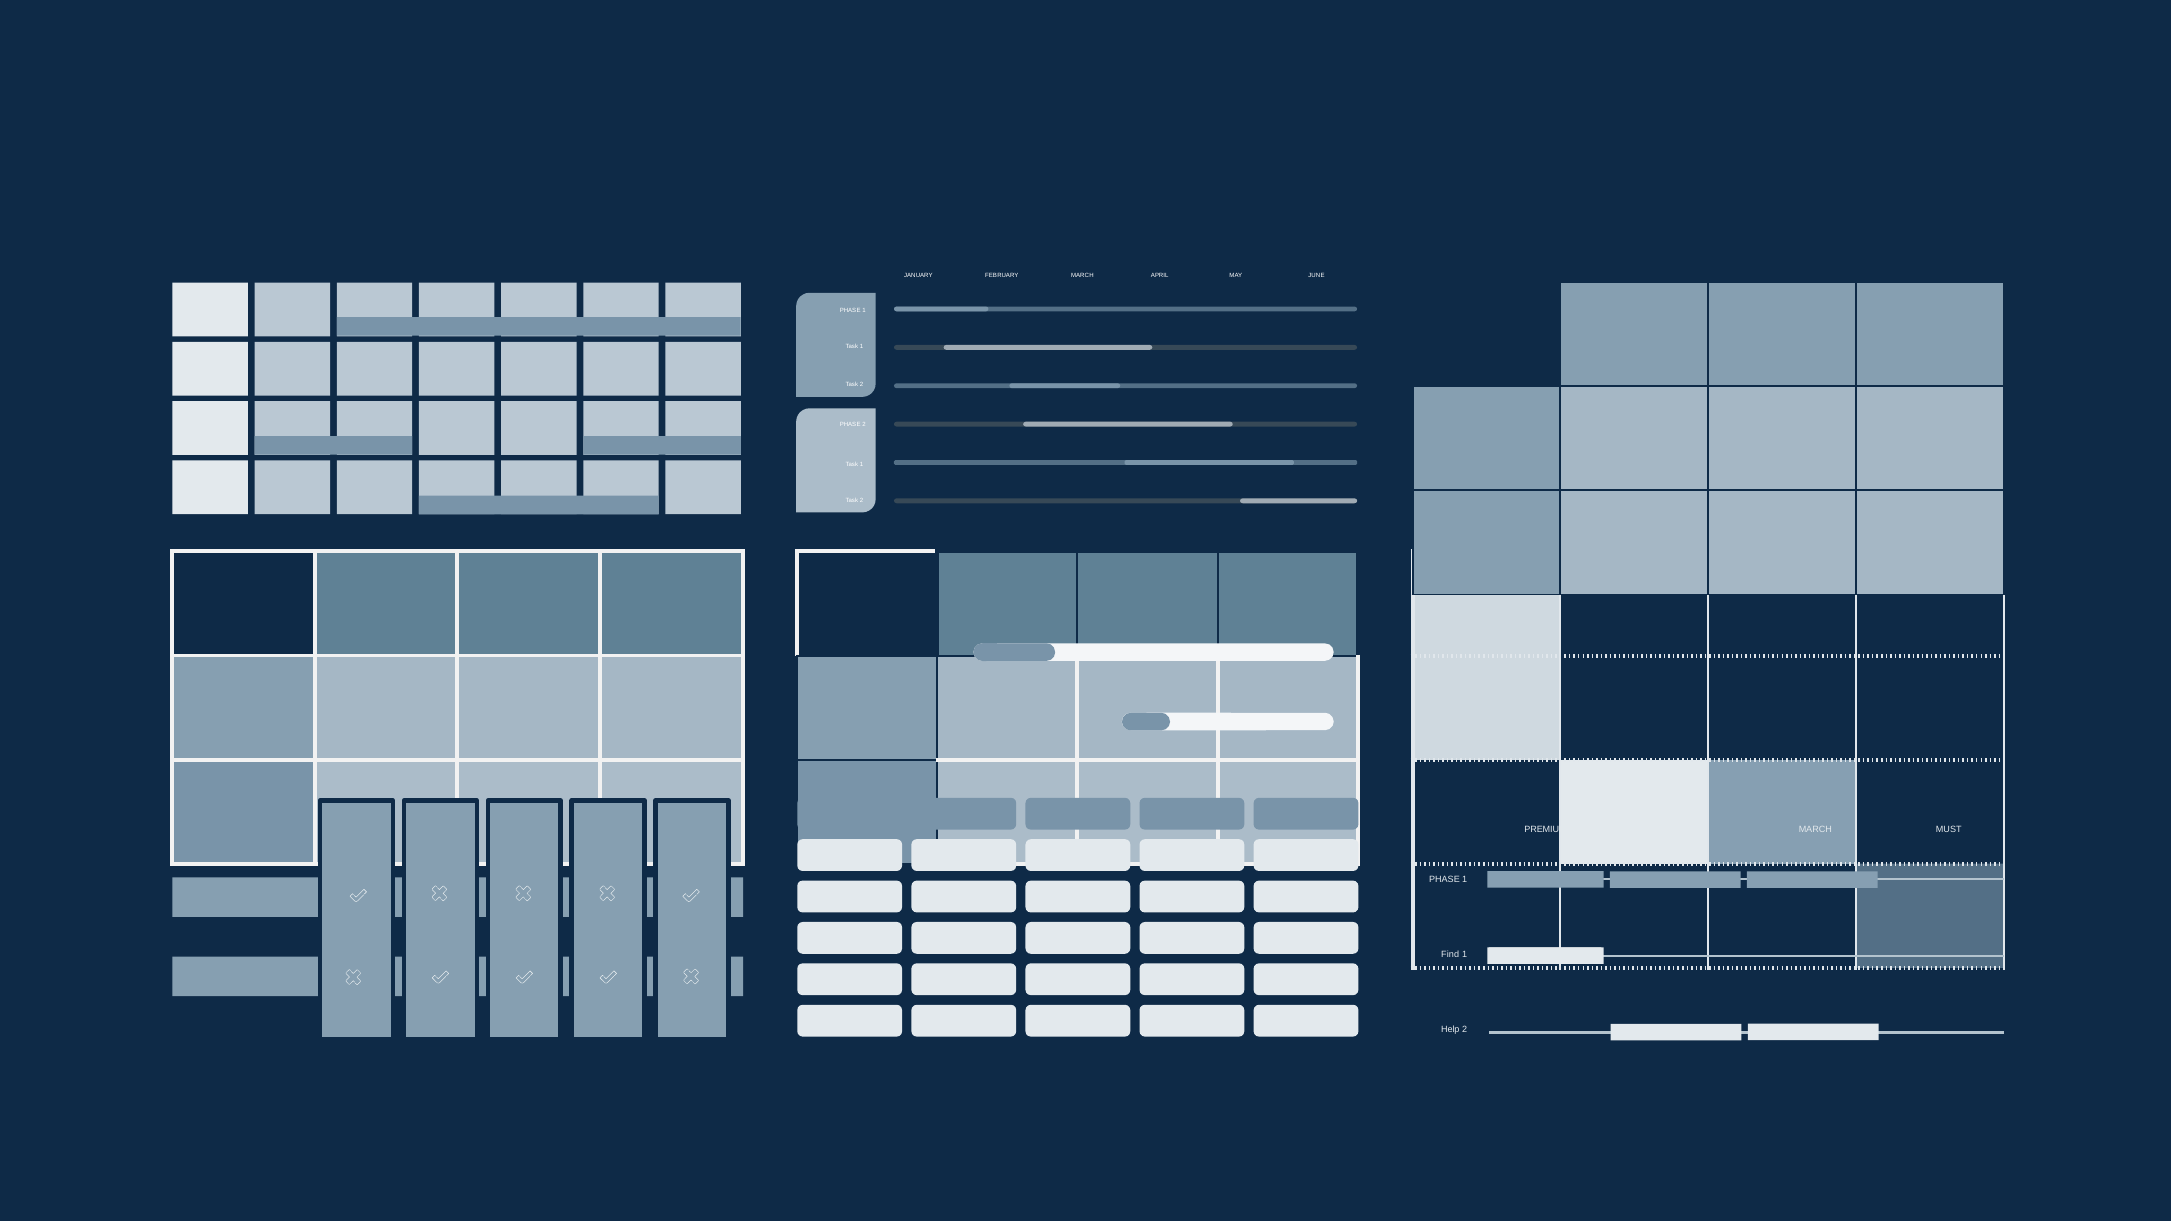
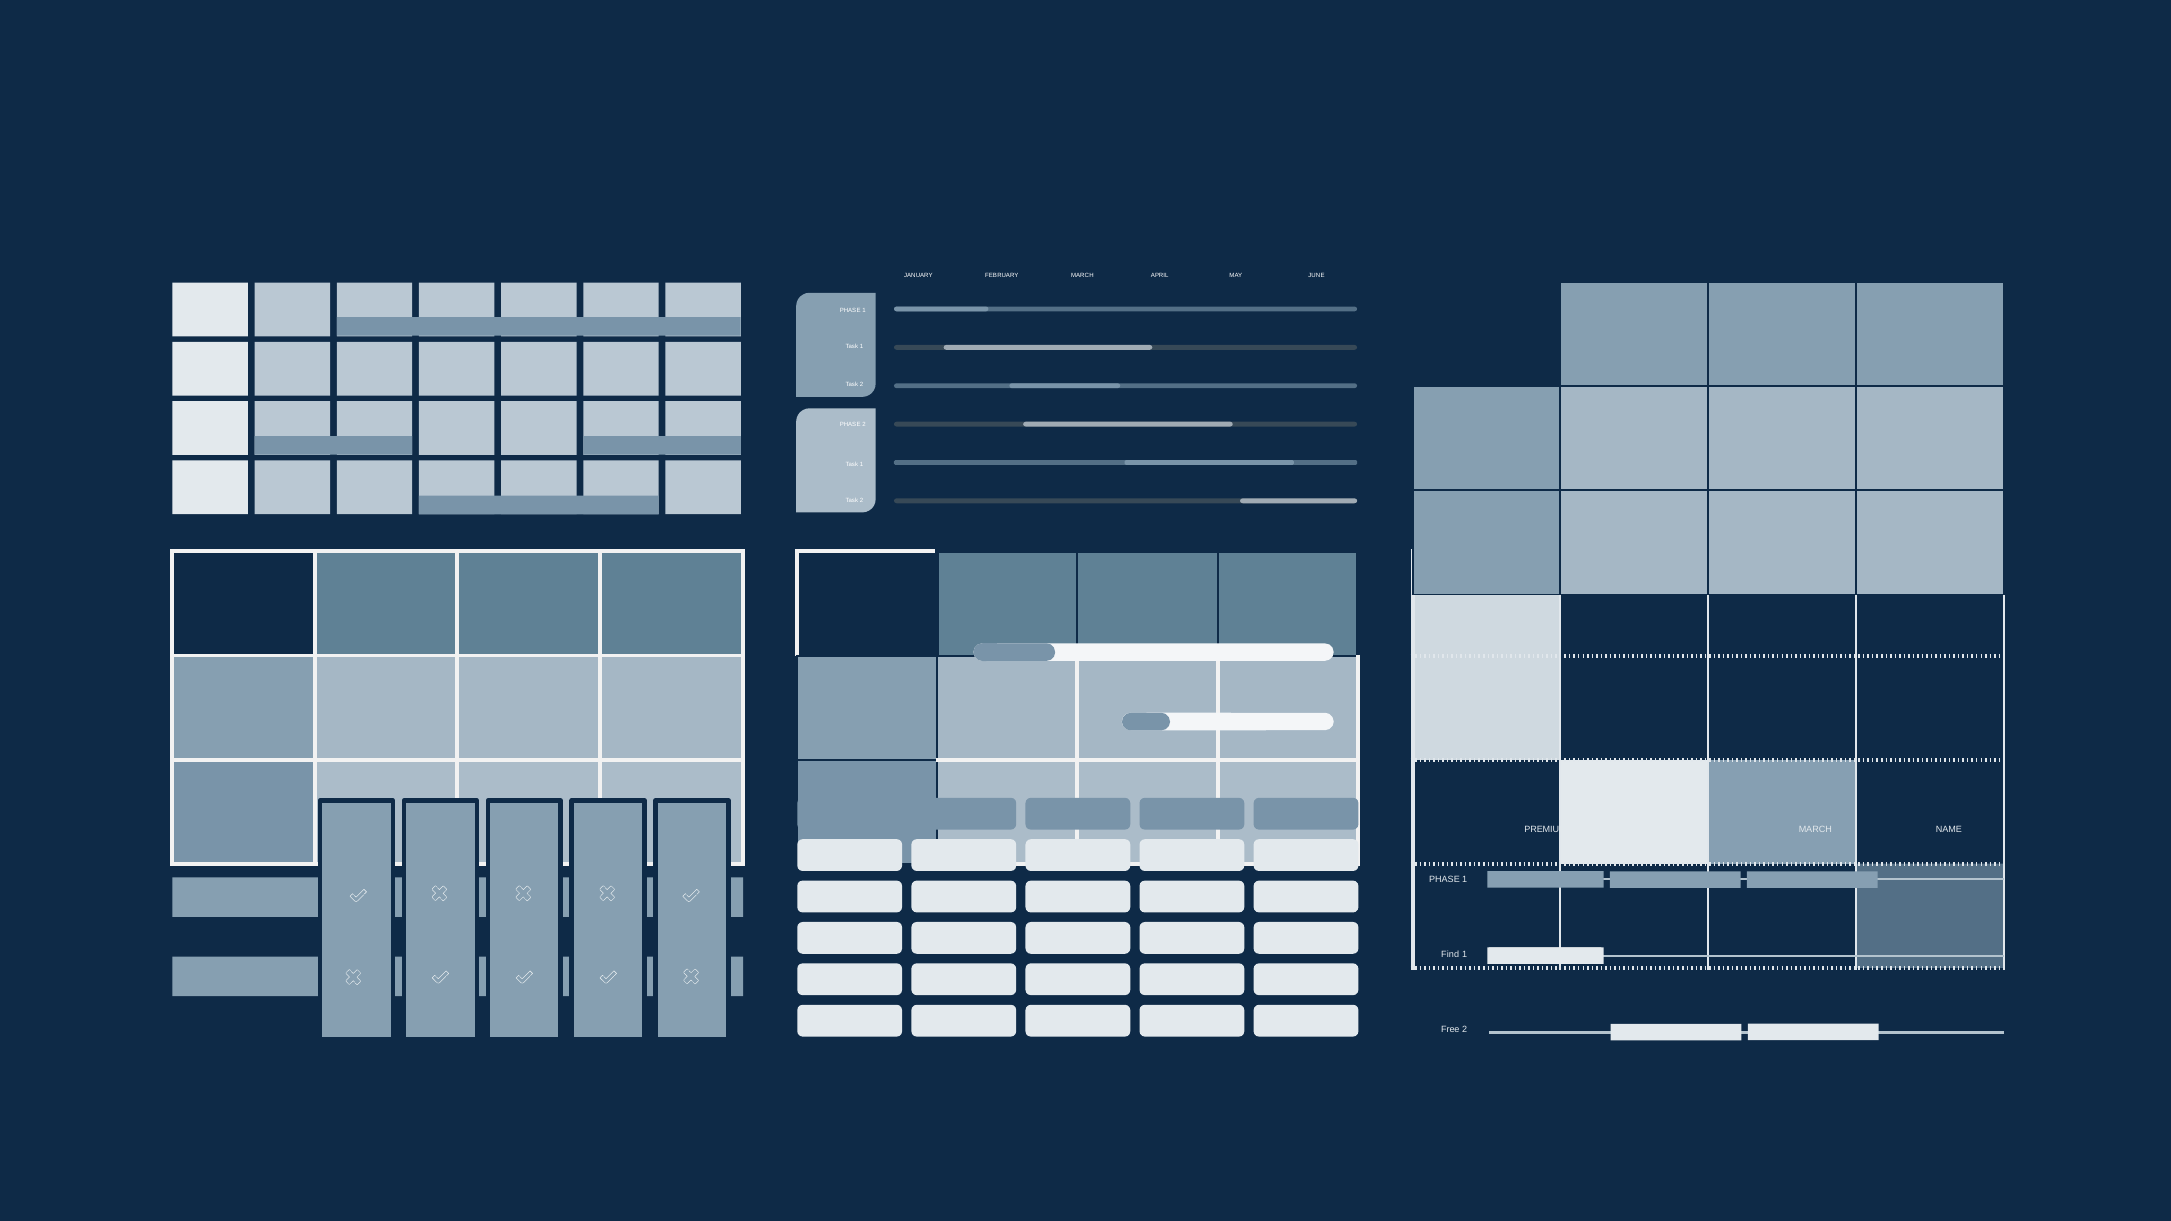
MUST: MUST -> NAME
Help: Help -> Free
